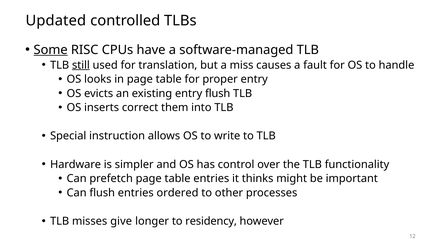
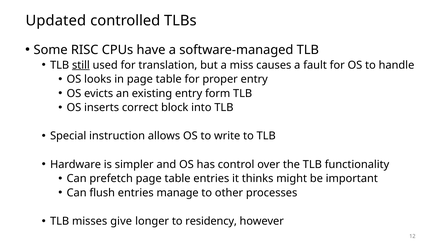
Some underline: present -> none
entry flush: flush -> form
them: them -> block
ordered: ordered -> manage
